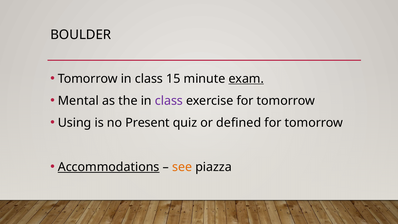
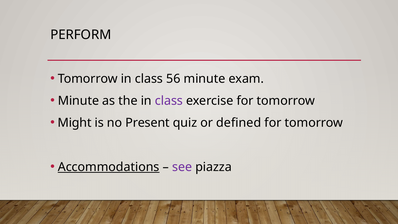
BOULDER: BOULDER -> PERFORM
15: 15 -> 56
exam underline: present -> none
Mental at (78, 101): Mental -> Minute
Using: Using -> Might
see colour: orange -> purple
